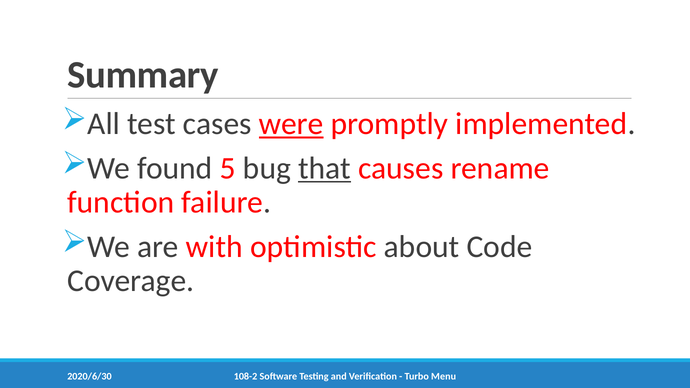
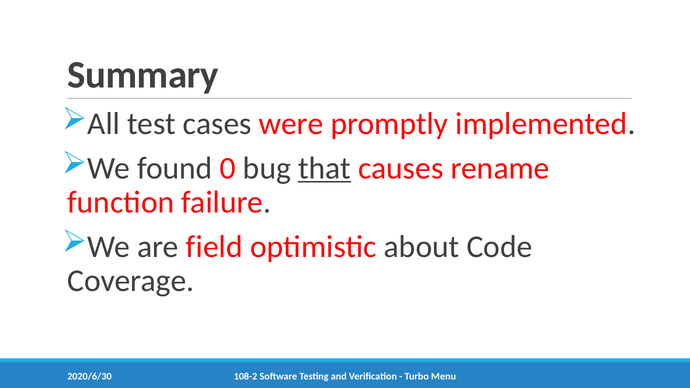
were underline: present -> none
5: 5 -> 0
with: with -> field
